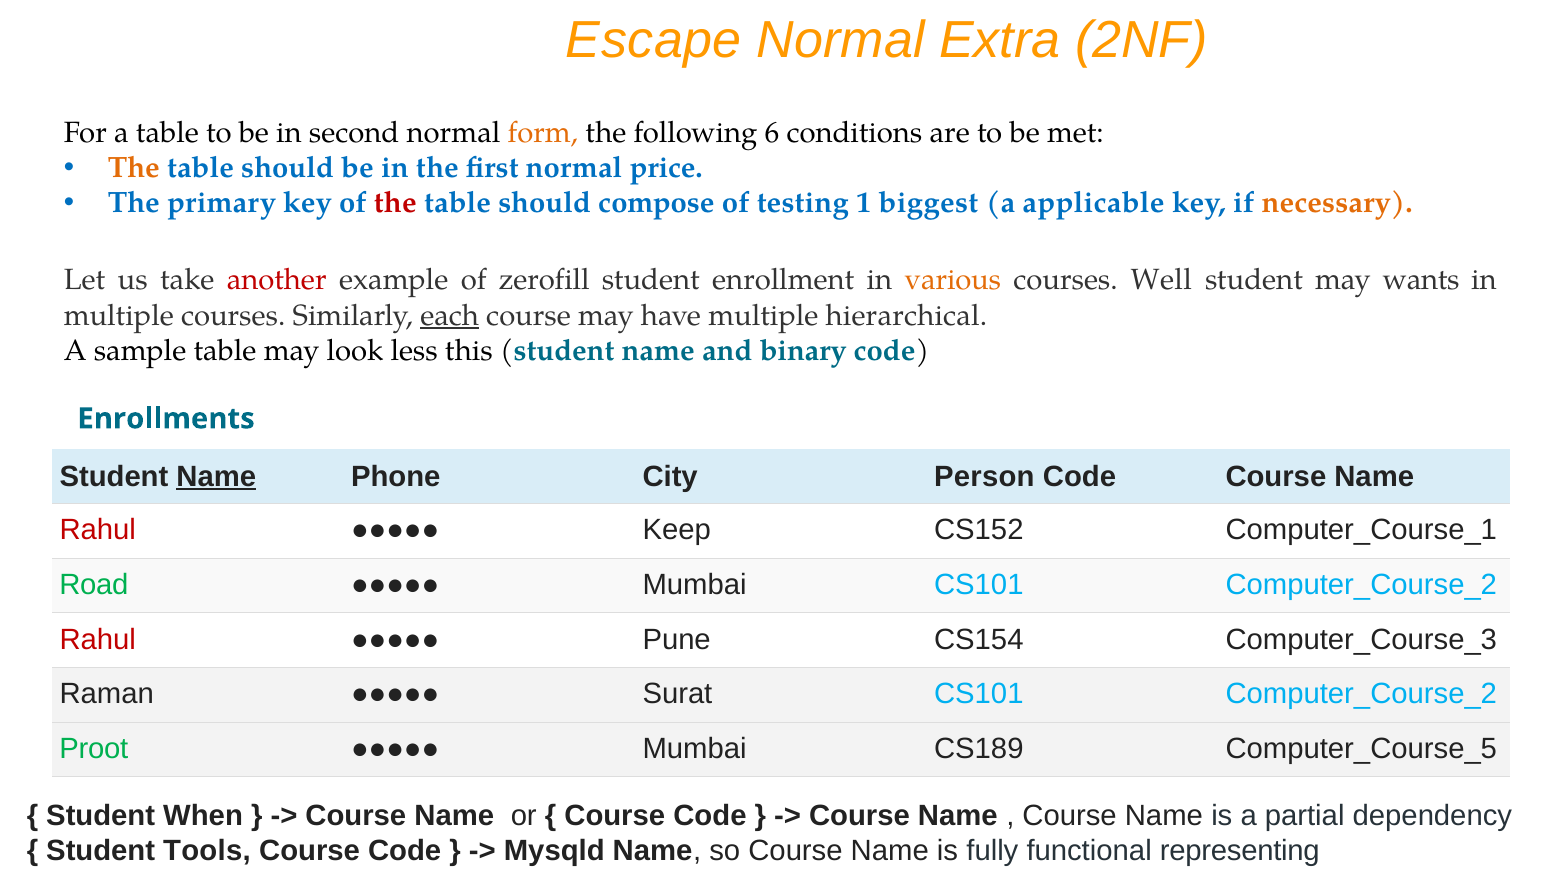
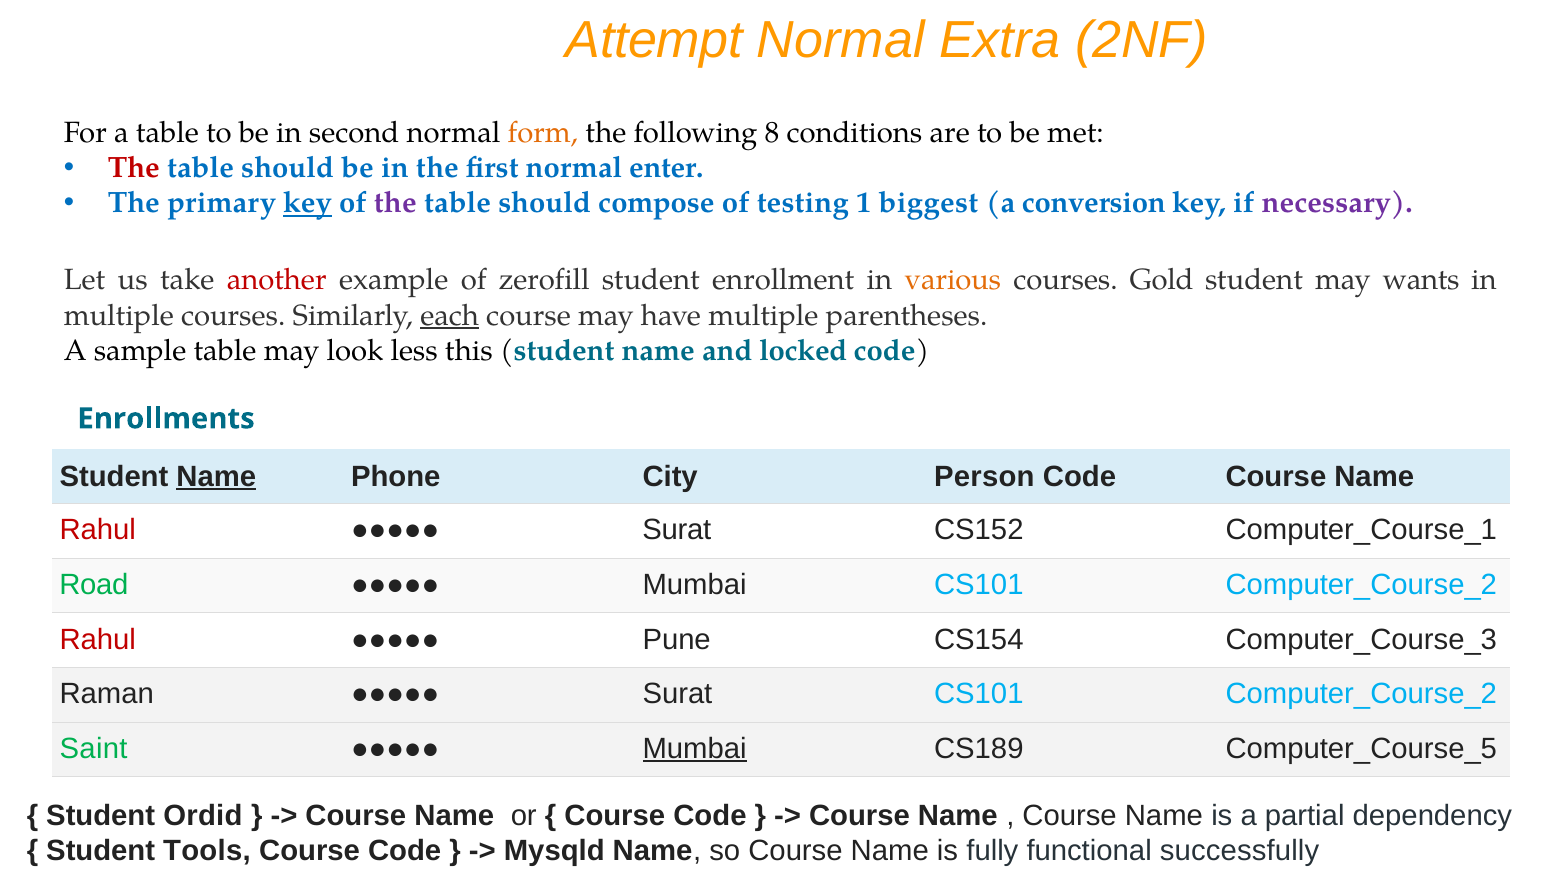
Escape: Escape -> Attempt
6: 6 -> 8
The at (134, 168) colour: orange -> red
price: price -> enter
key at (308, 203) underline: none -> present
the at (395, 203) colour: red -> purple
applicable: applicable -> conversion
necessary colour: orange -> purple
Well: Well -> Gold
hierarchical: hierarchical -> parentheses
binary: binary -> locked
Keep at (677, 530): Keep -> Surat
Proot: Proot -> Saint
Mumbai at (695, 748) underline: none -> present
When: When -> Ordid
representing: representing -> successfully
